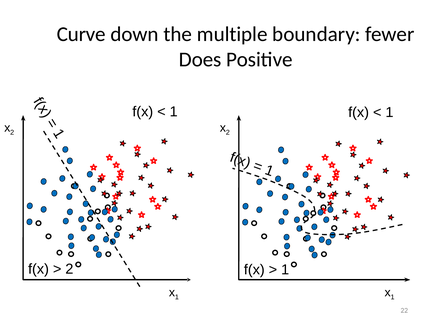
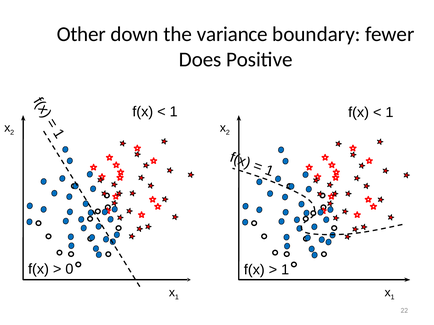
Curve: Curve -> Other
multiple: multiple -> variance
2 at (69, 270): 2 -> 0
